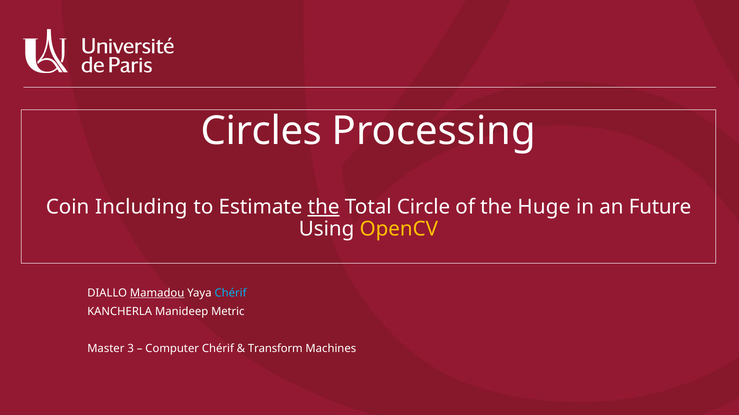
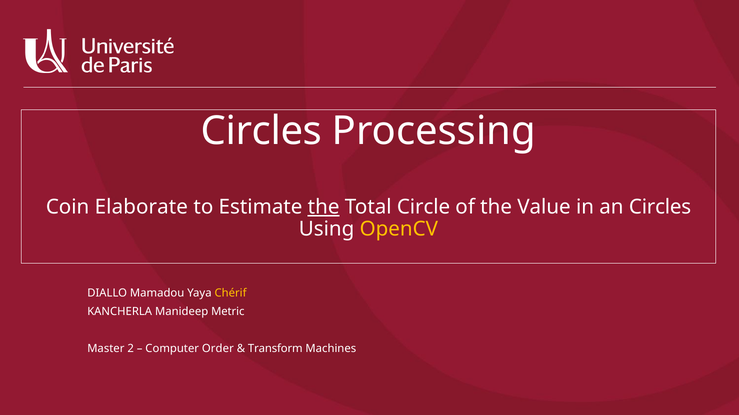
Including: Including -> Elaborate
Huge: Huge -> Value
an Future: Future -> Circles
Mamadou underline: present -> none
Chérif at (231, 293) colour: light blue -> yellow
3: 3 -> 2
Computer Chérif: Chérif -> Order
